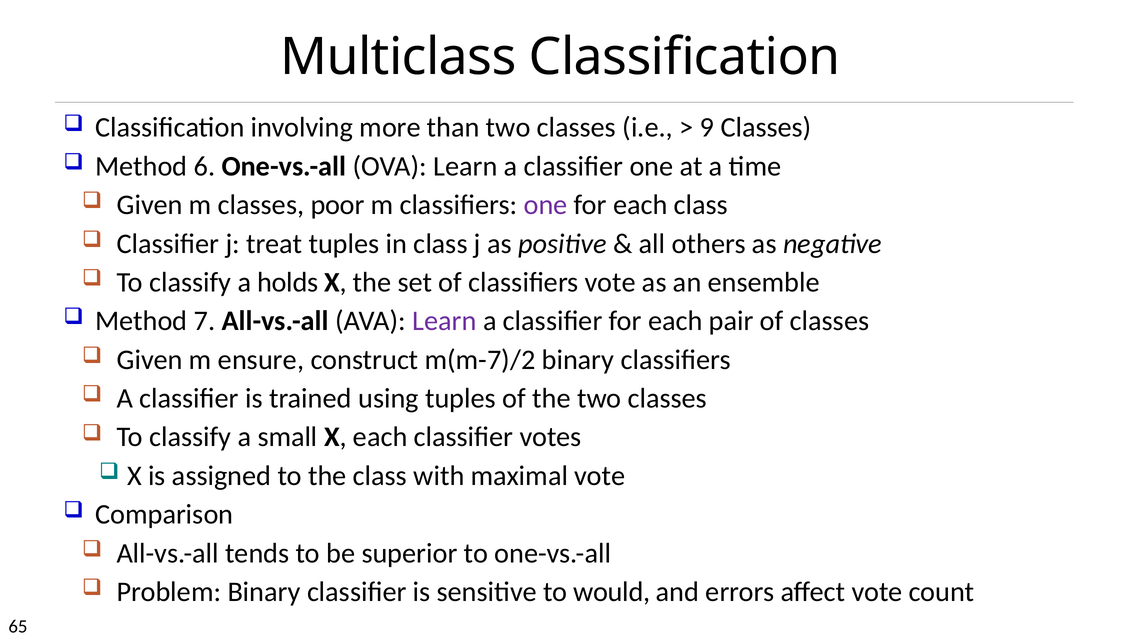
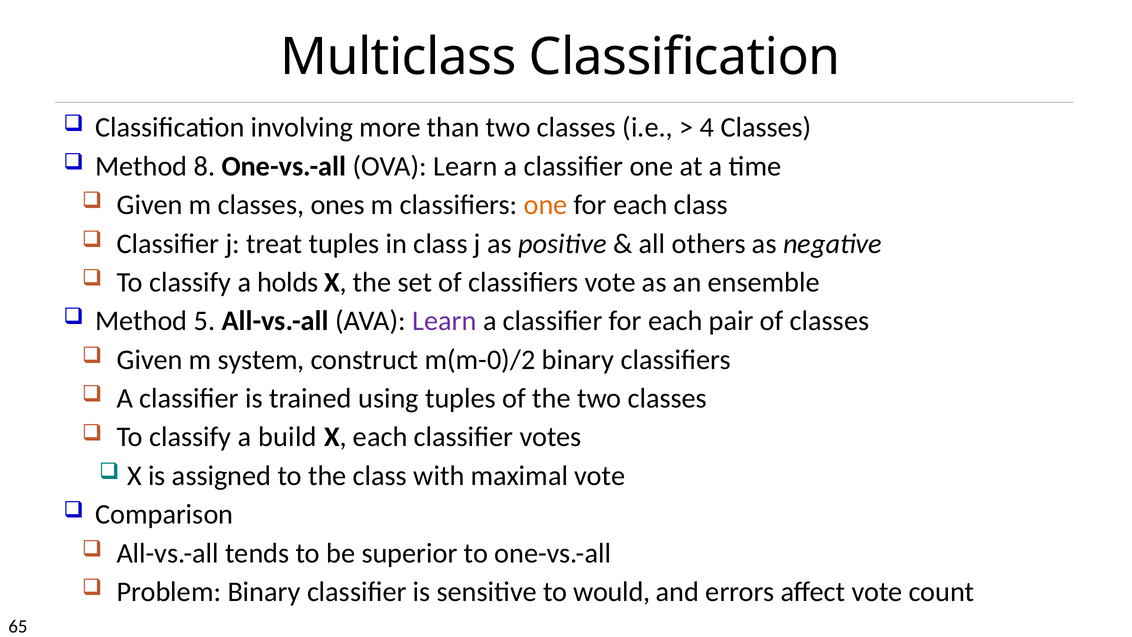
9: 9 -> 4
6: 6 -> 8
poor: poor -> ones
one at (546, 205) colour: purple -> orange
7: 7 -> 5
ensure: ensure -> system
m(m-7)/2: m(m-7)/2 -> m(m-0)/2
small: small -> build
